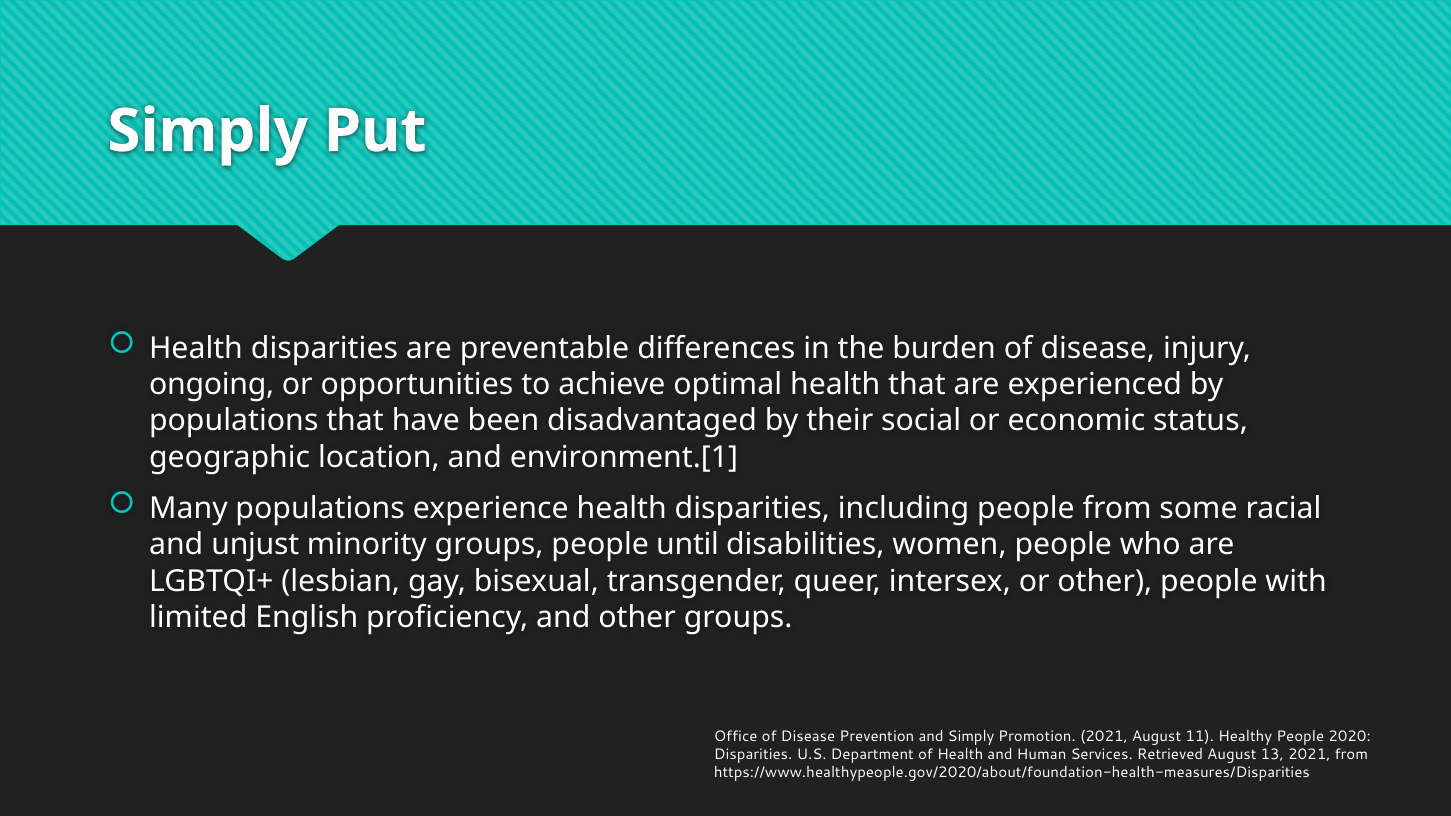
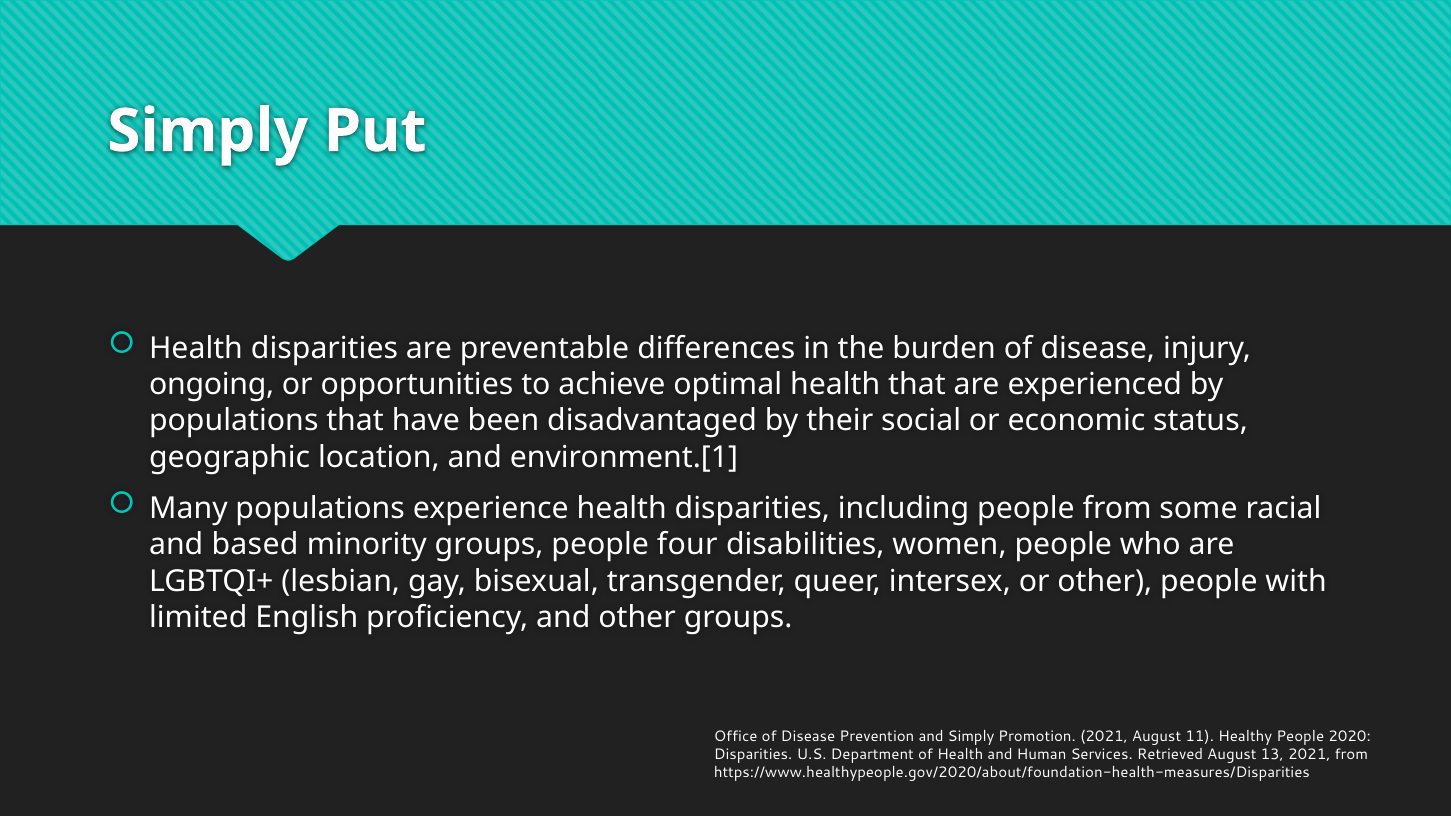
unjust: unjust -> based
until: until -> four
